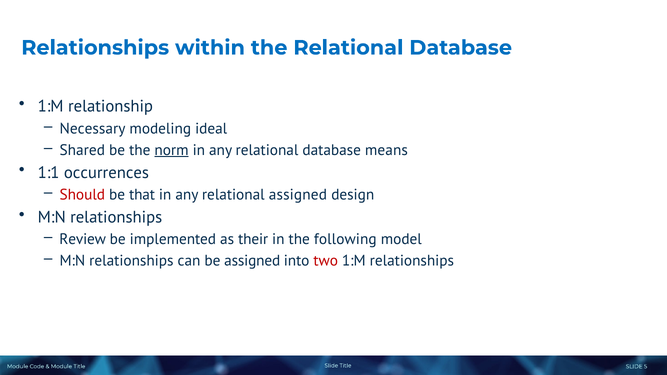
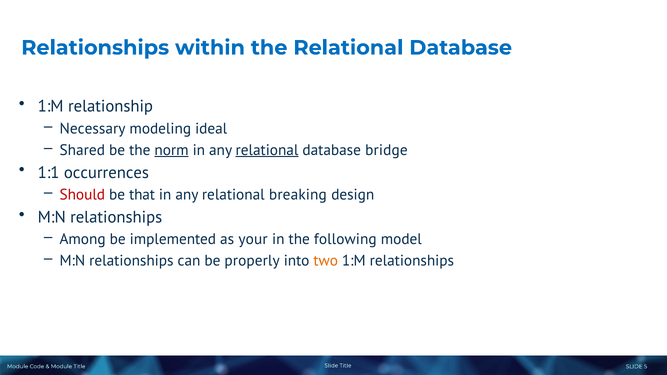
relational at (267, 150) underline: none -> present
means: means -> bridge
relational assigned: assigned -> breaking
Review: Review -> Among
their: their -> your
be assigned: assigned -> properly
two colour: red -> orange
